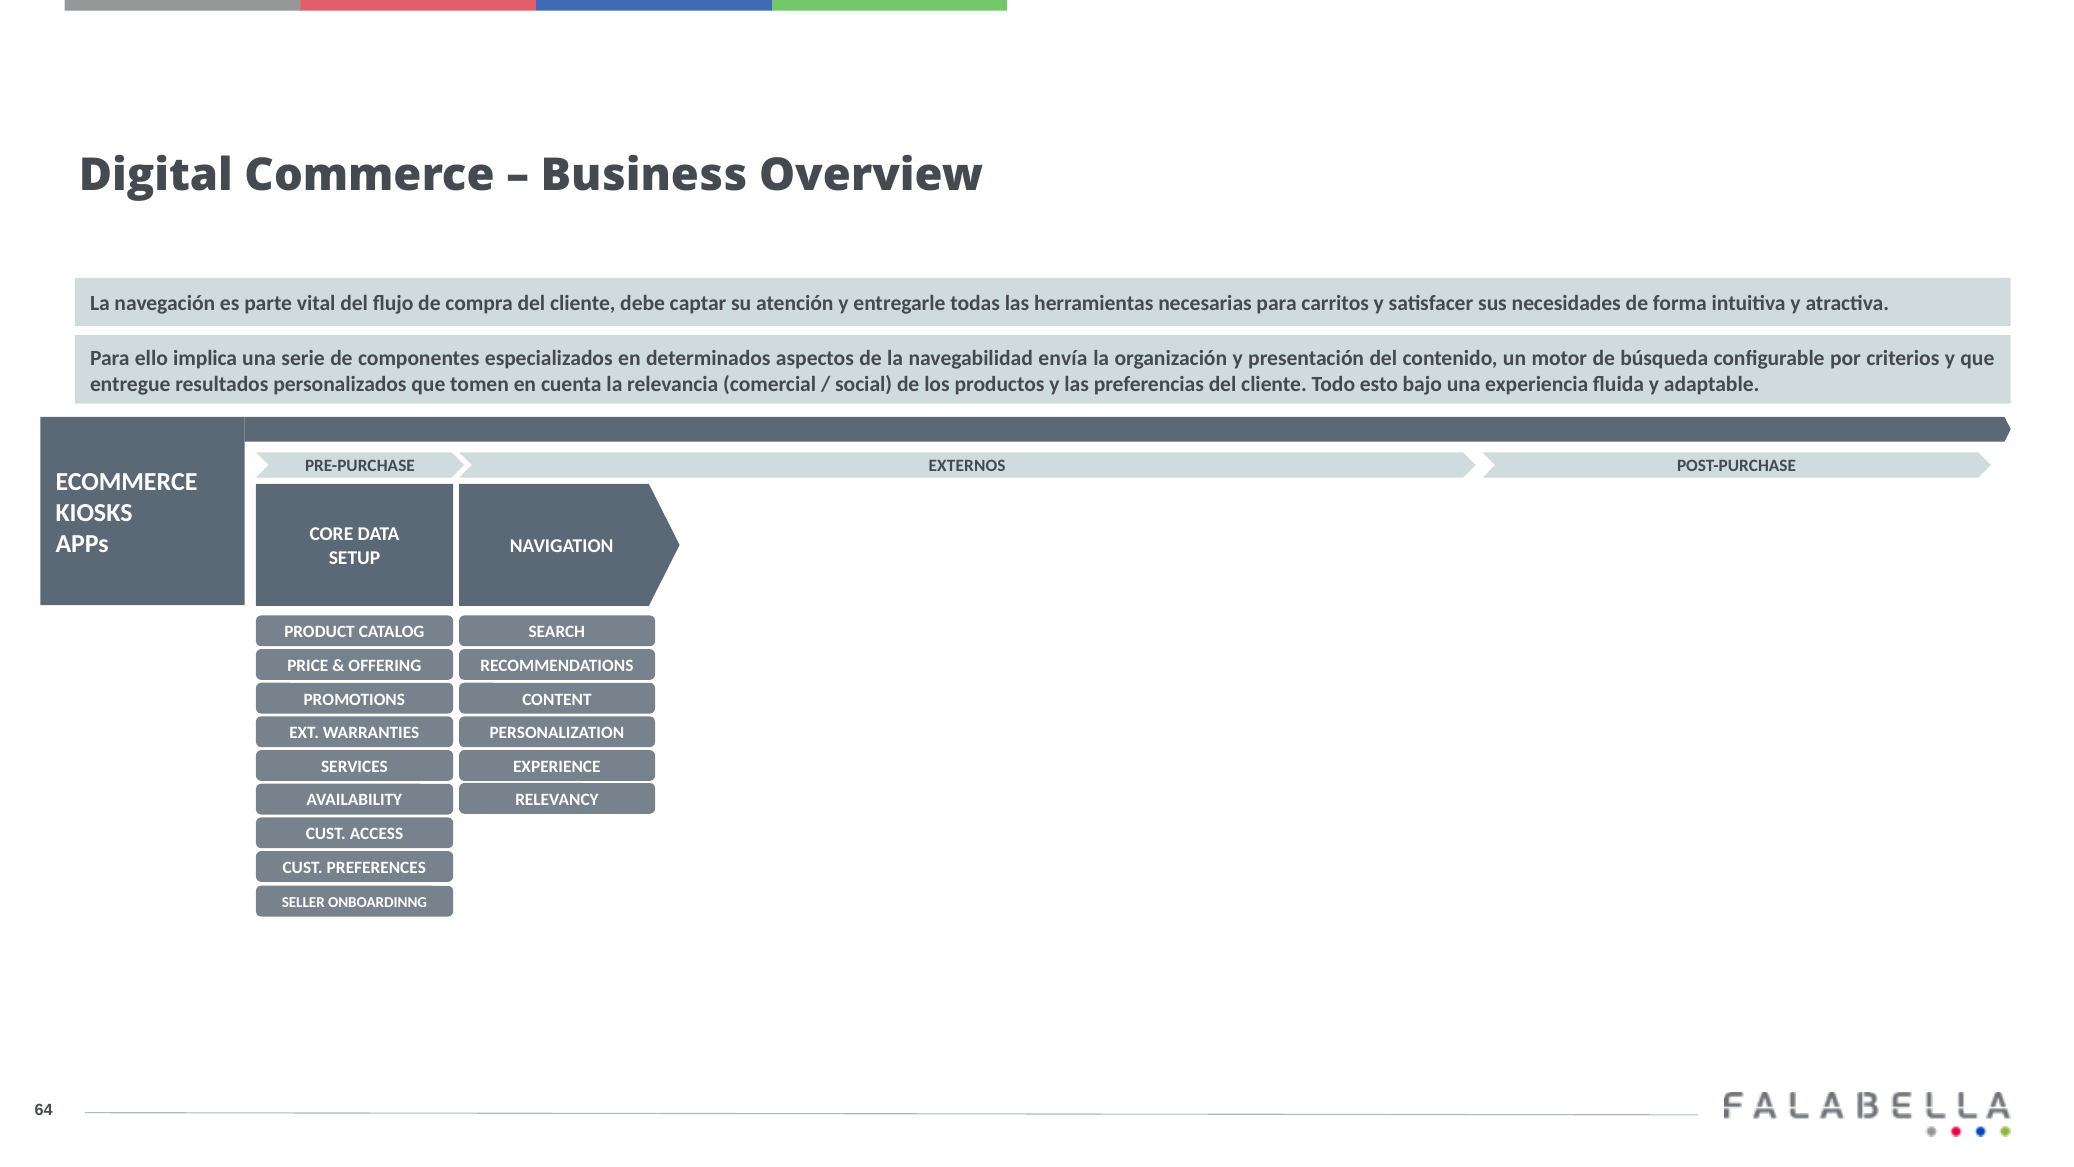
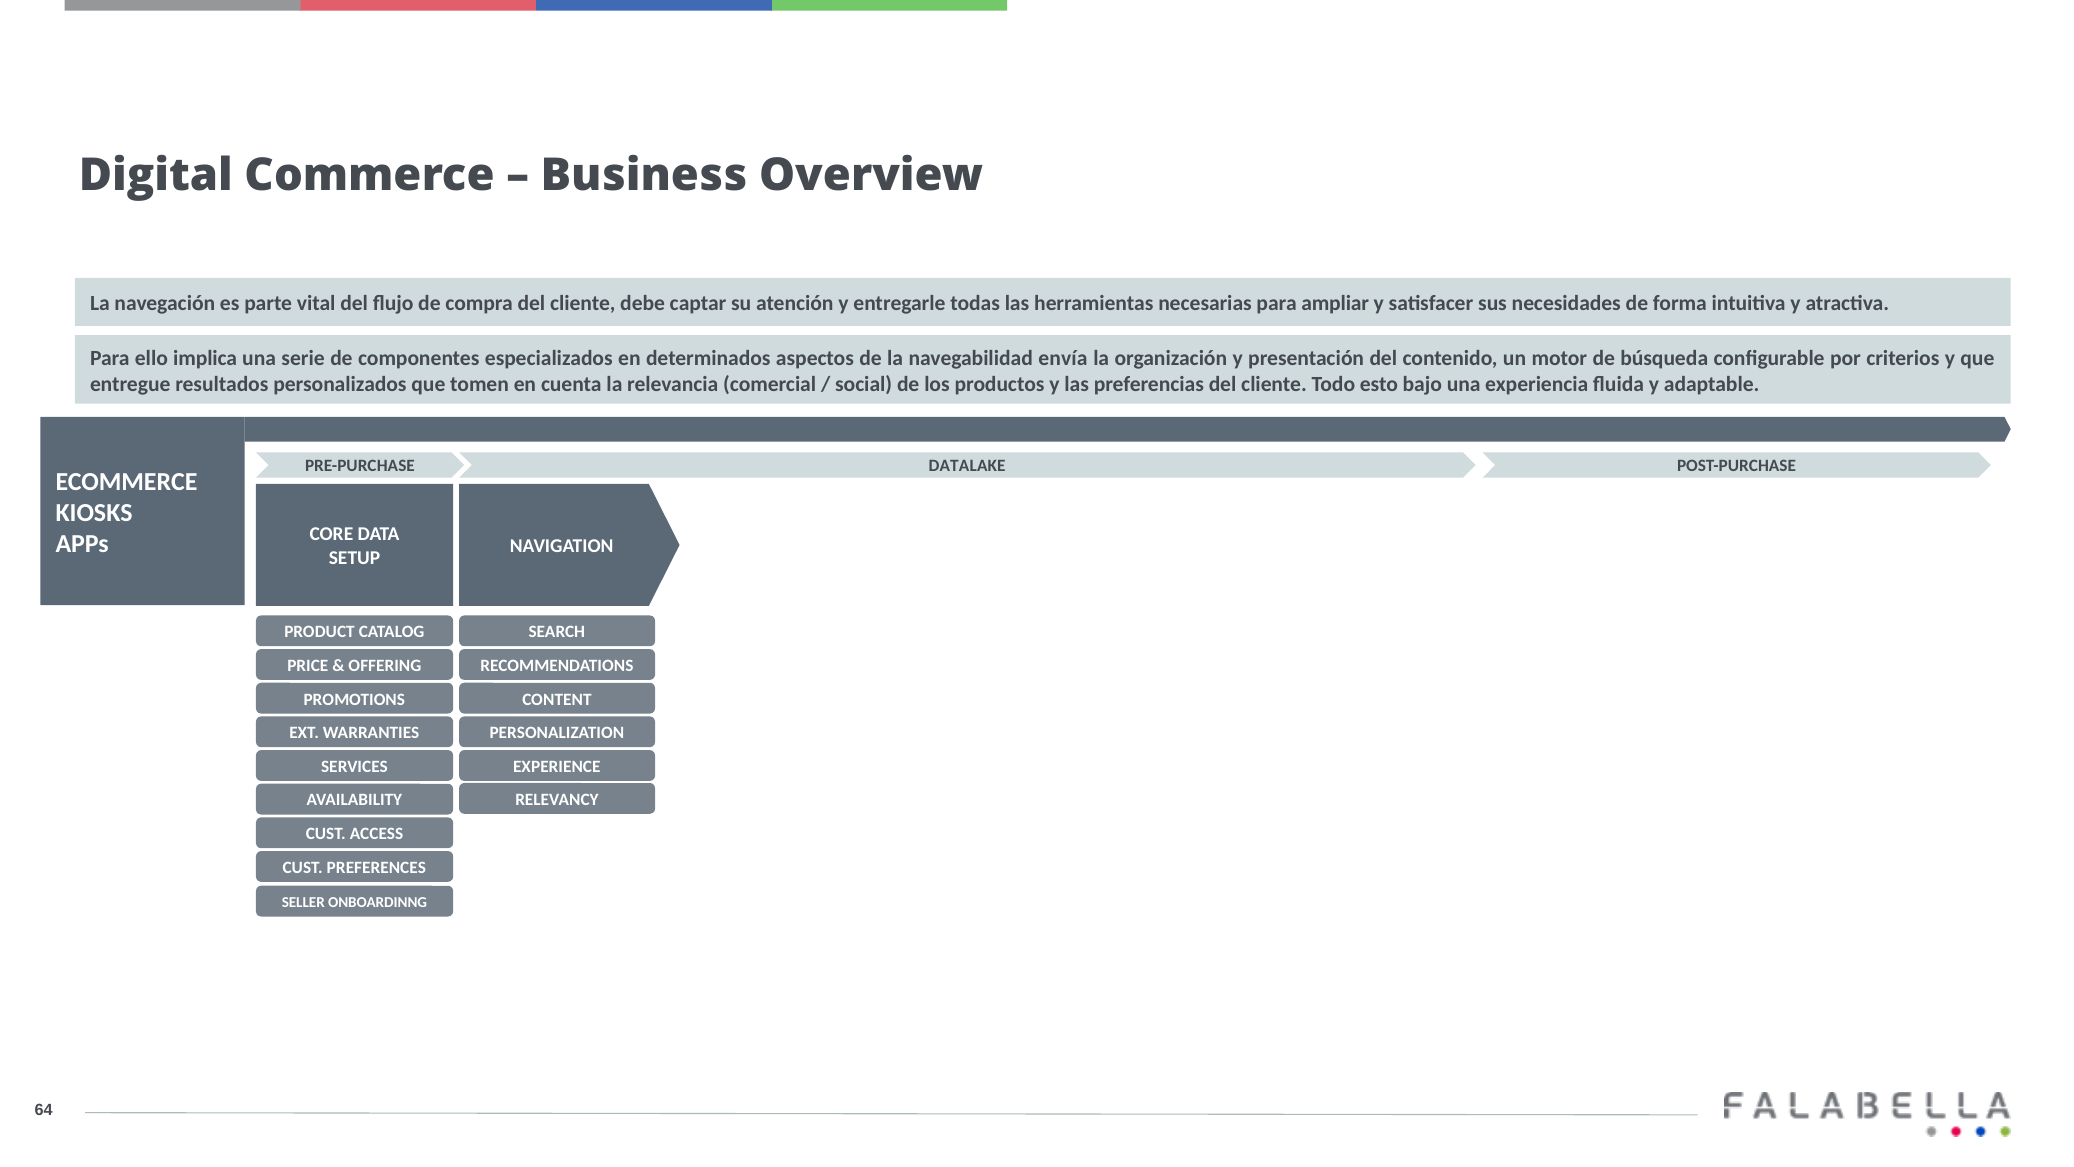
carritos: carritos -> ampliar
EXTERNOS: EXTERNOS -> DATALAKE
